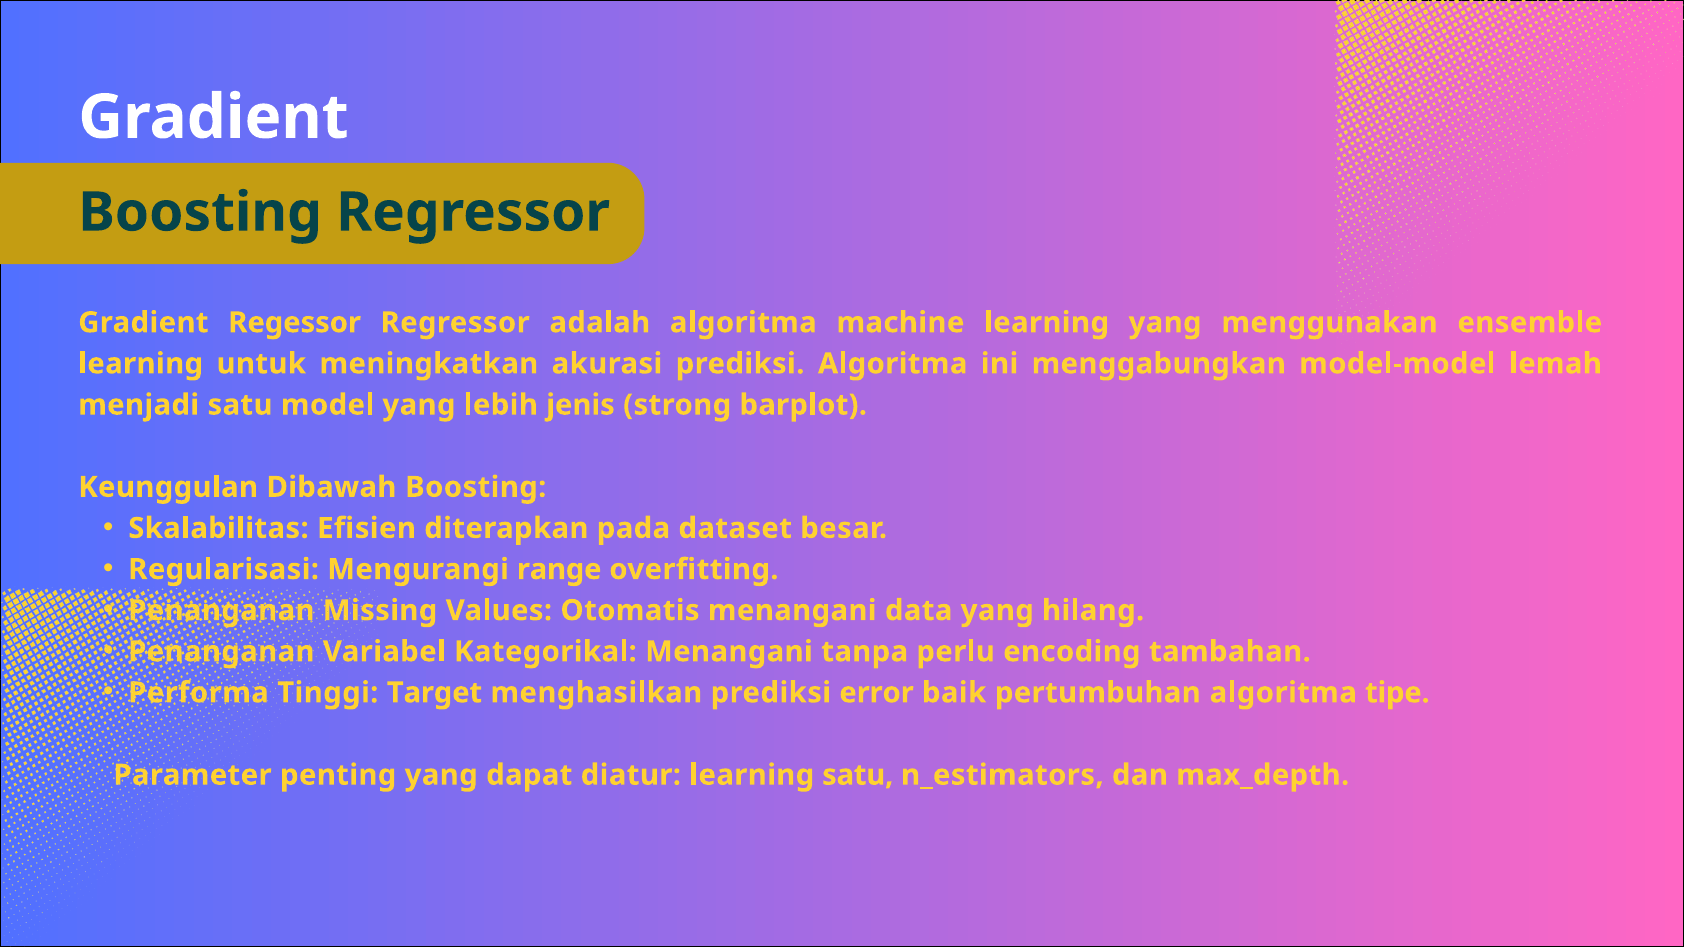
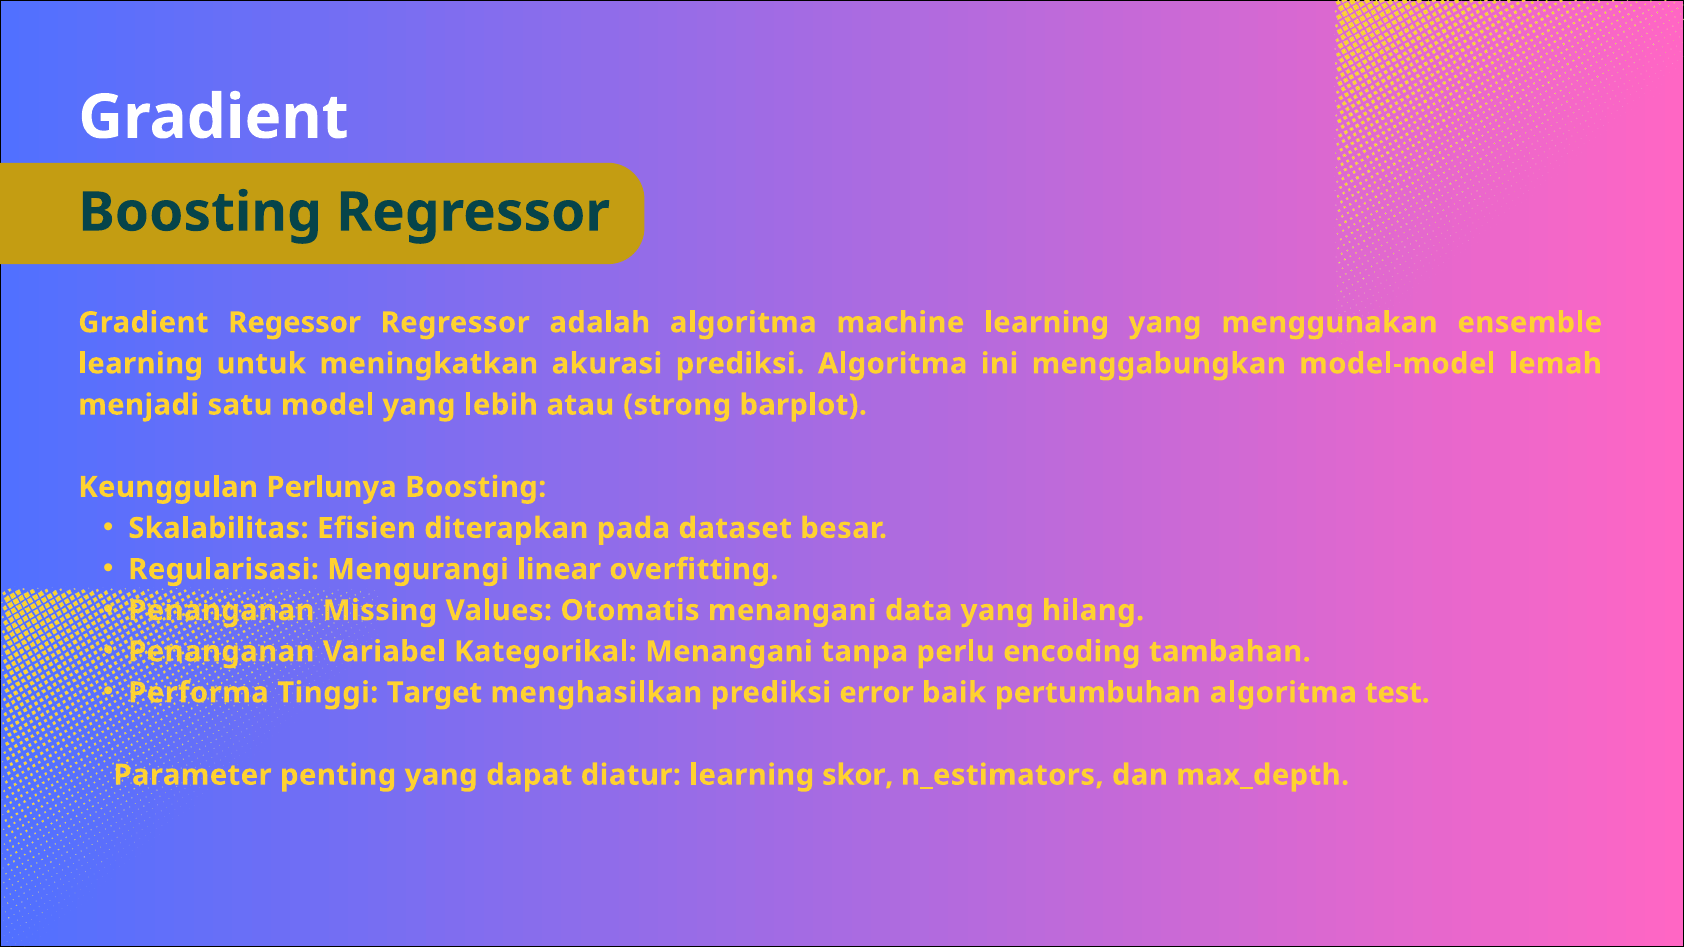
jenis: jenis -> atau
Dibawah: Dibawah -> Perlunya
range: range -> linear
tipe: tipe -> test
learning satu: satu -> skor
